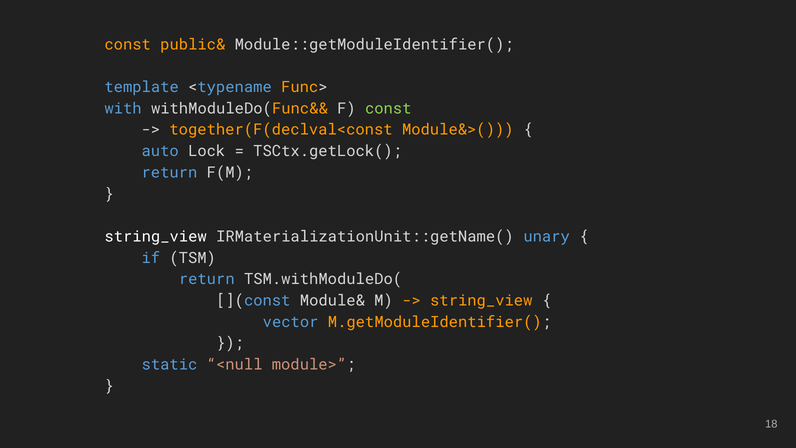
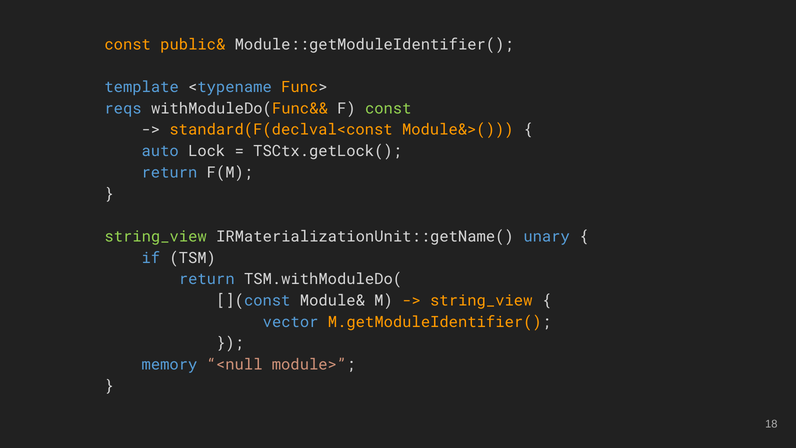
with: with -> reqs
together(F(declval<const: together(F(declval<const -> standard(F(declval<const
string_view at (156, 236) colour: white -> light green
static: static -> memory
